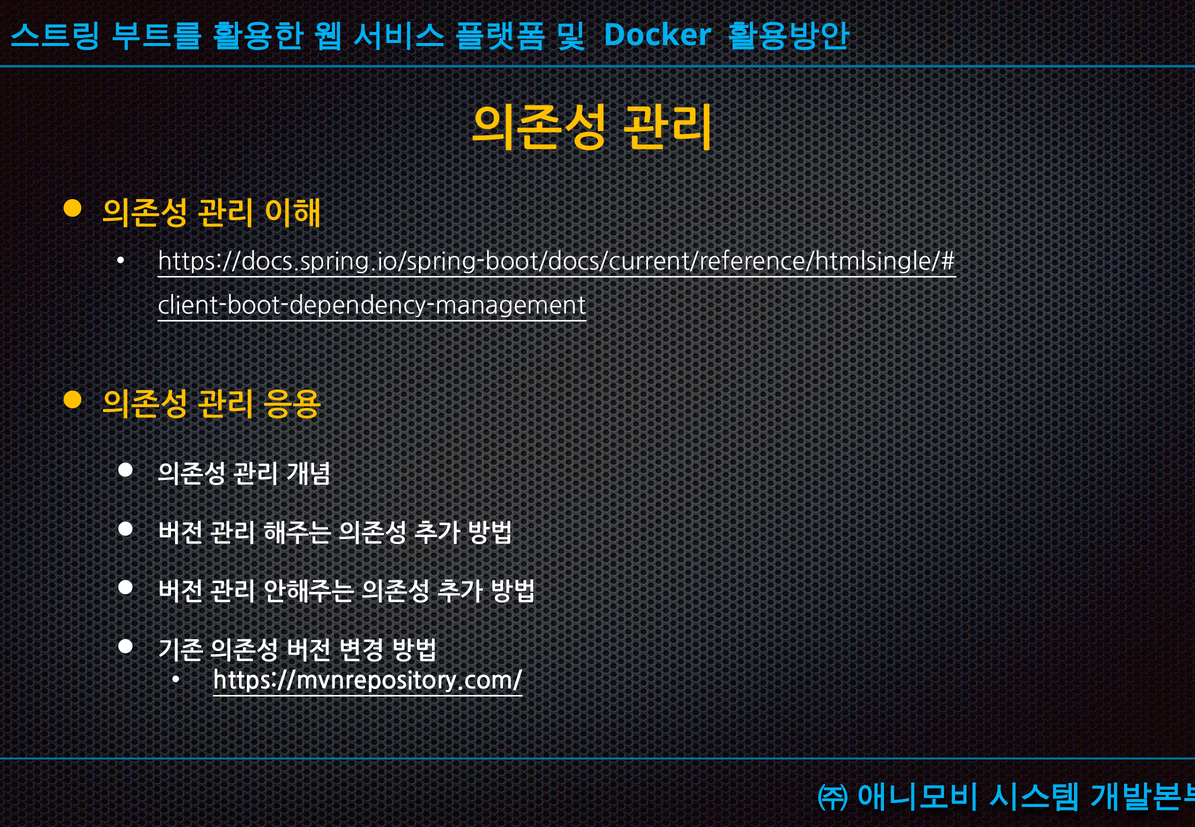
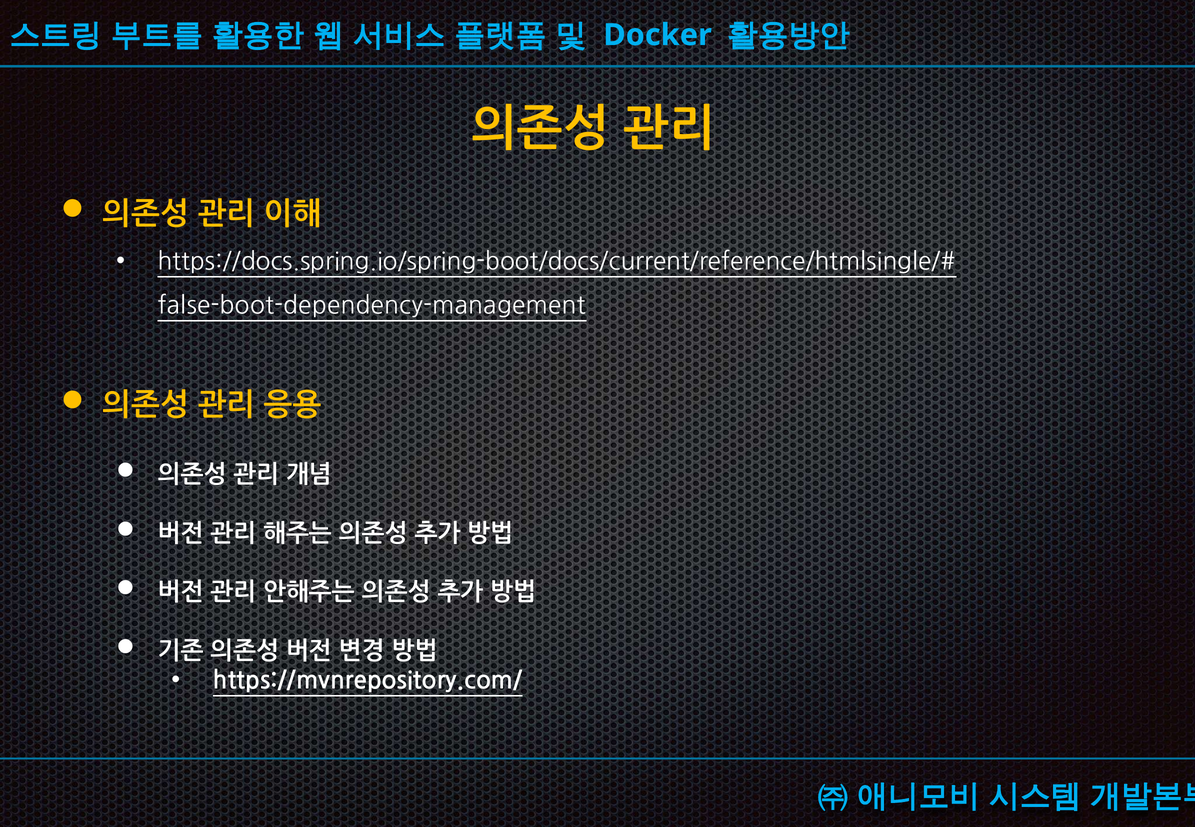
client-boot-dependency-management: client-boot-dependency-management -> false-boot-dependency-management
